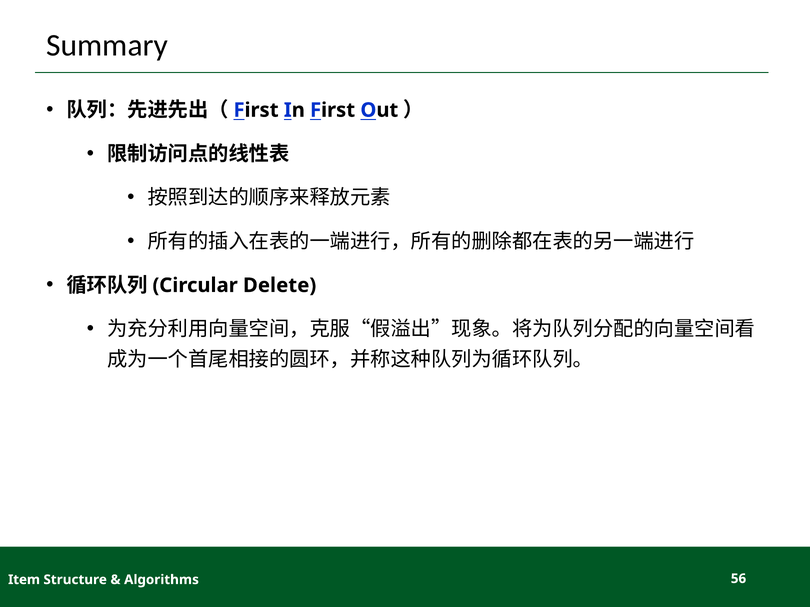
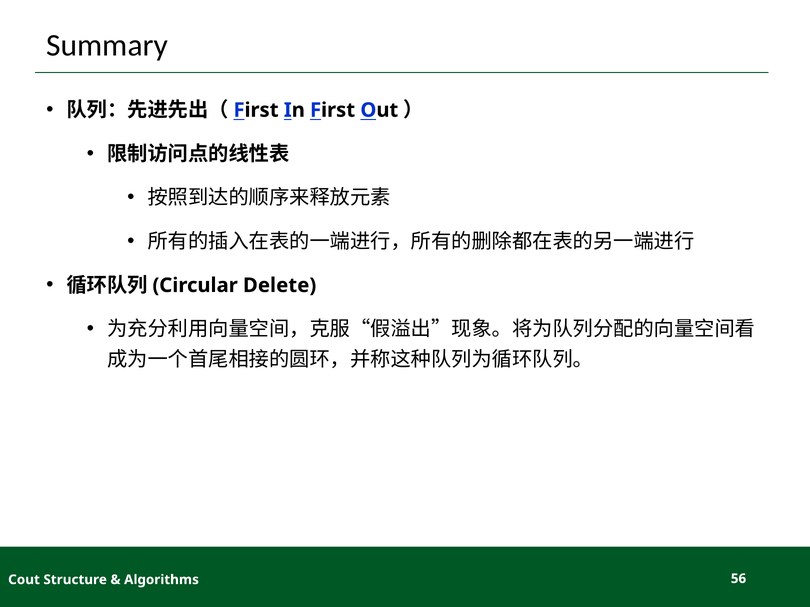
Item: Item -> Cout
